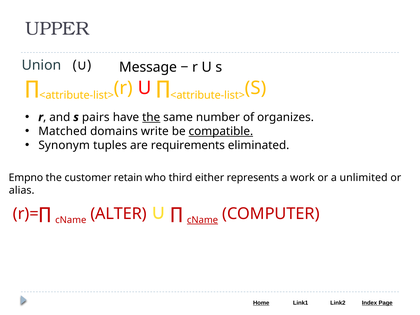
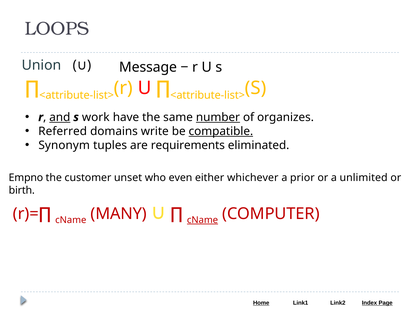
UPPER: UPPER -> LOOPS
and underline: none -> present
pairs: pairs -> work
the at (151, 117) underline: present -> none
number underline: none -> present
Matched: Matched -> Referred
retain: retain -> unset
third: third -> even
represents: represents -> whichever
work: work -> prior
alias: alias -> birth
ALTER: ALTER -> MANY
